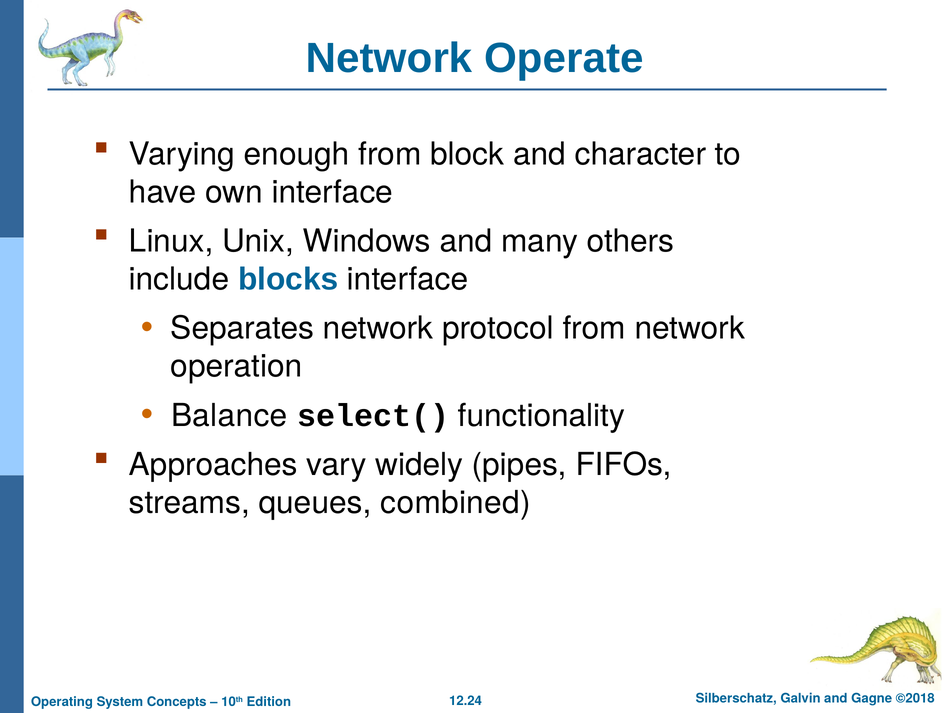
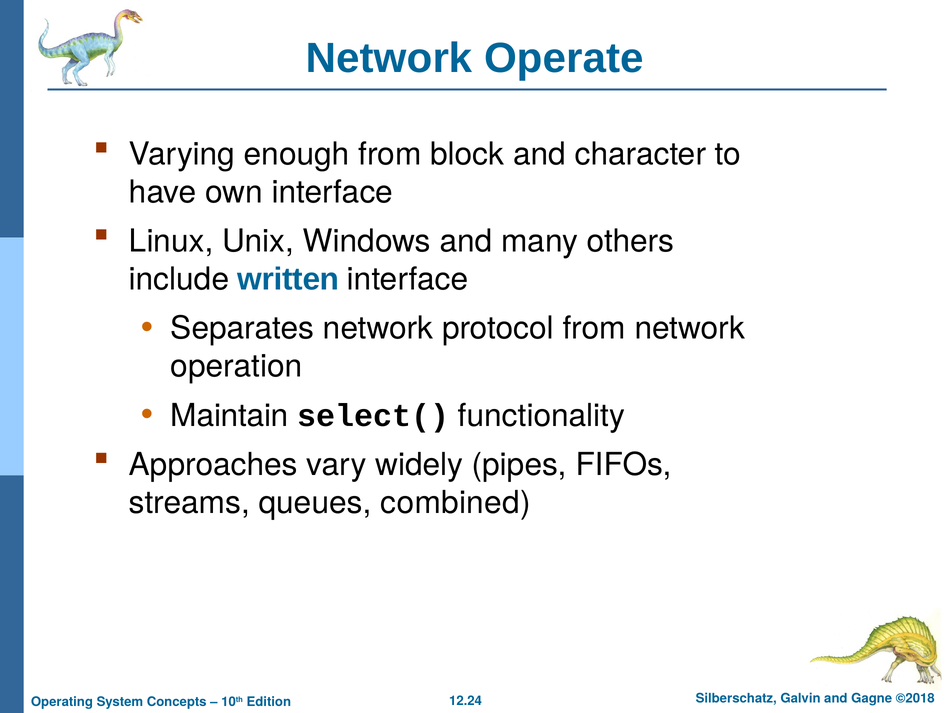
blocks: blocks -> written
Balance: Balance -> Maintain
